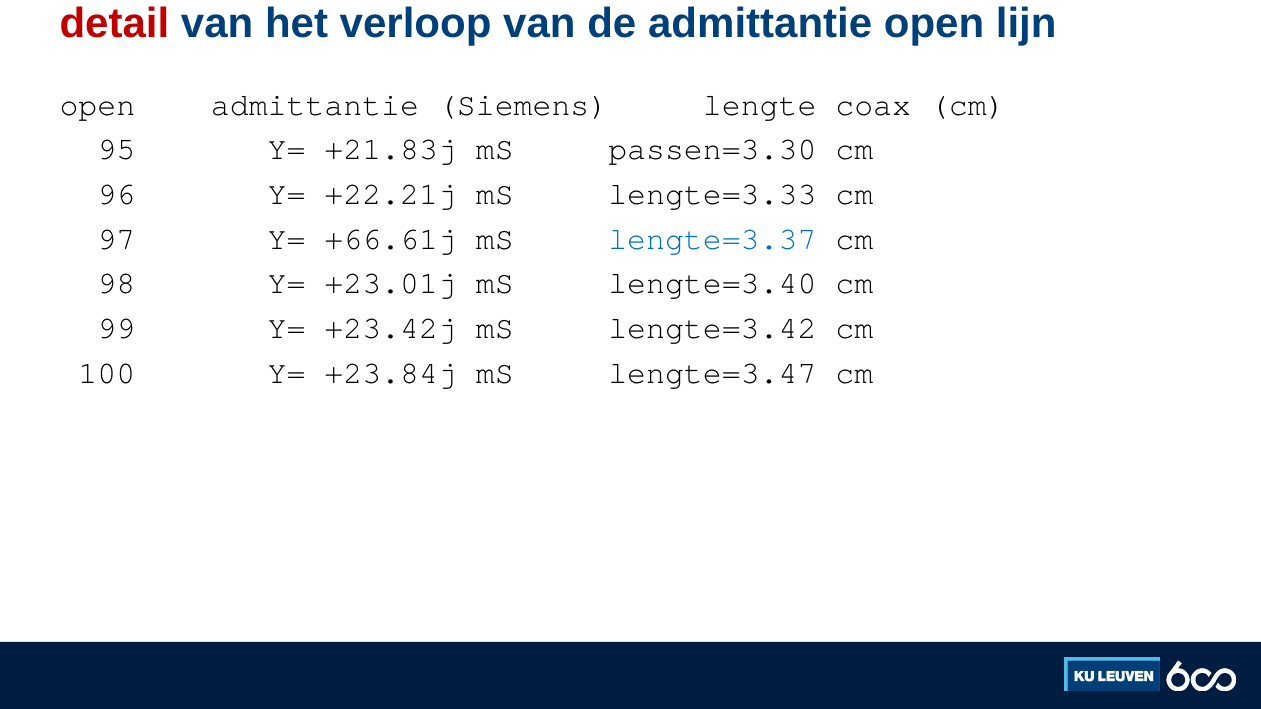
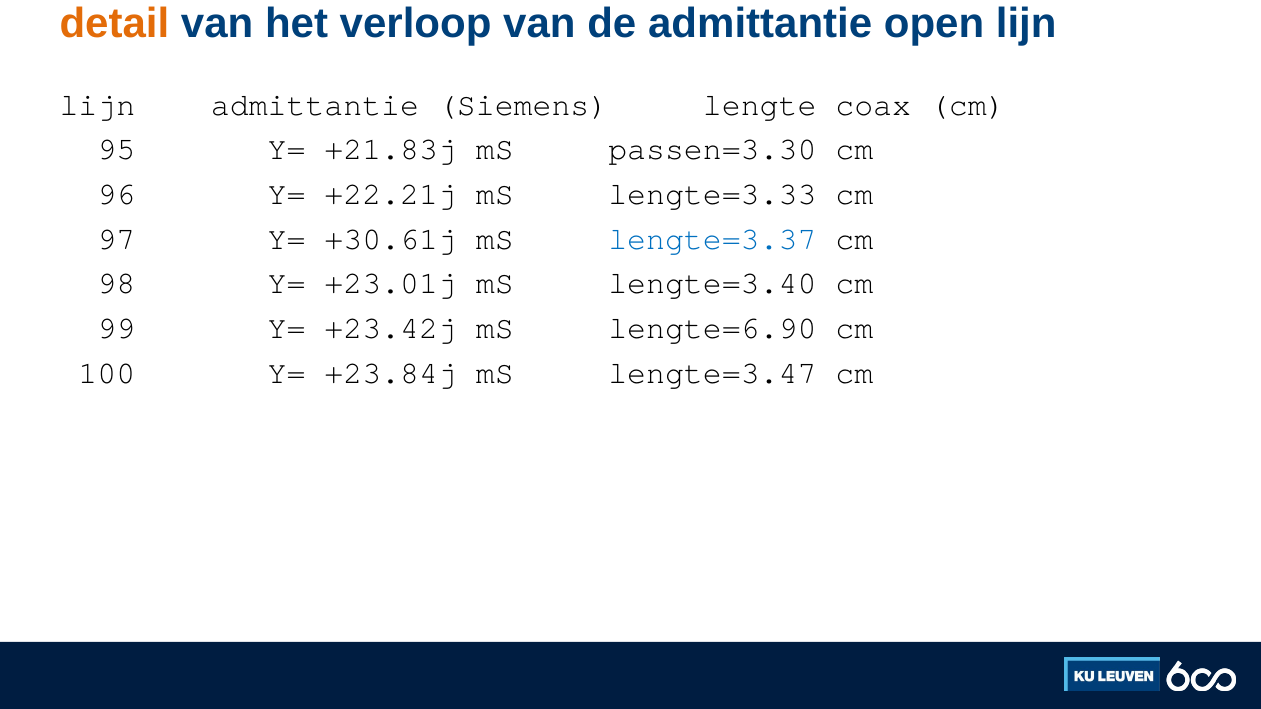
detail colour: red -> orange
open at (97, 105): open -> lijn
+66.61j: +66.61j -> +30.61j
lengte=3.42: lengte=3.42 -> lengte=6.90
